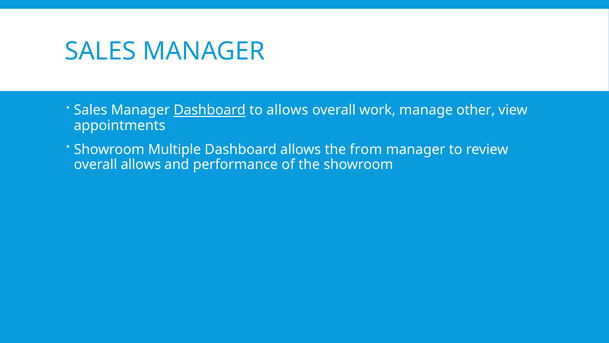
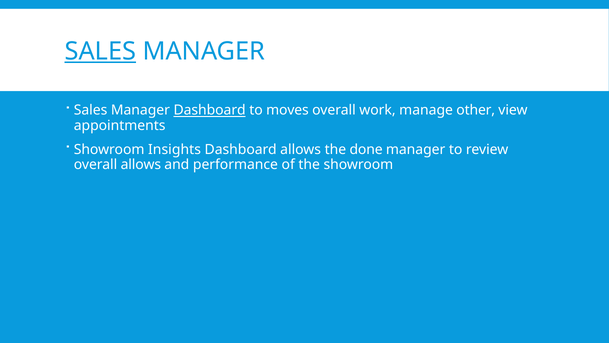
SALES at (100, 51) underline: none -> present
to allows: allows -> moves
Multiple: Multiple -> Insights
from: from -> done
